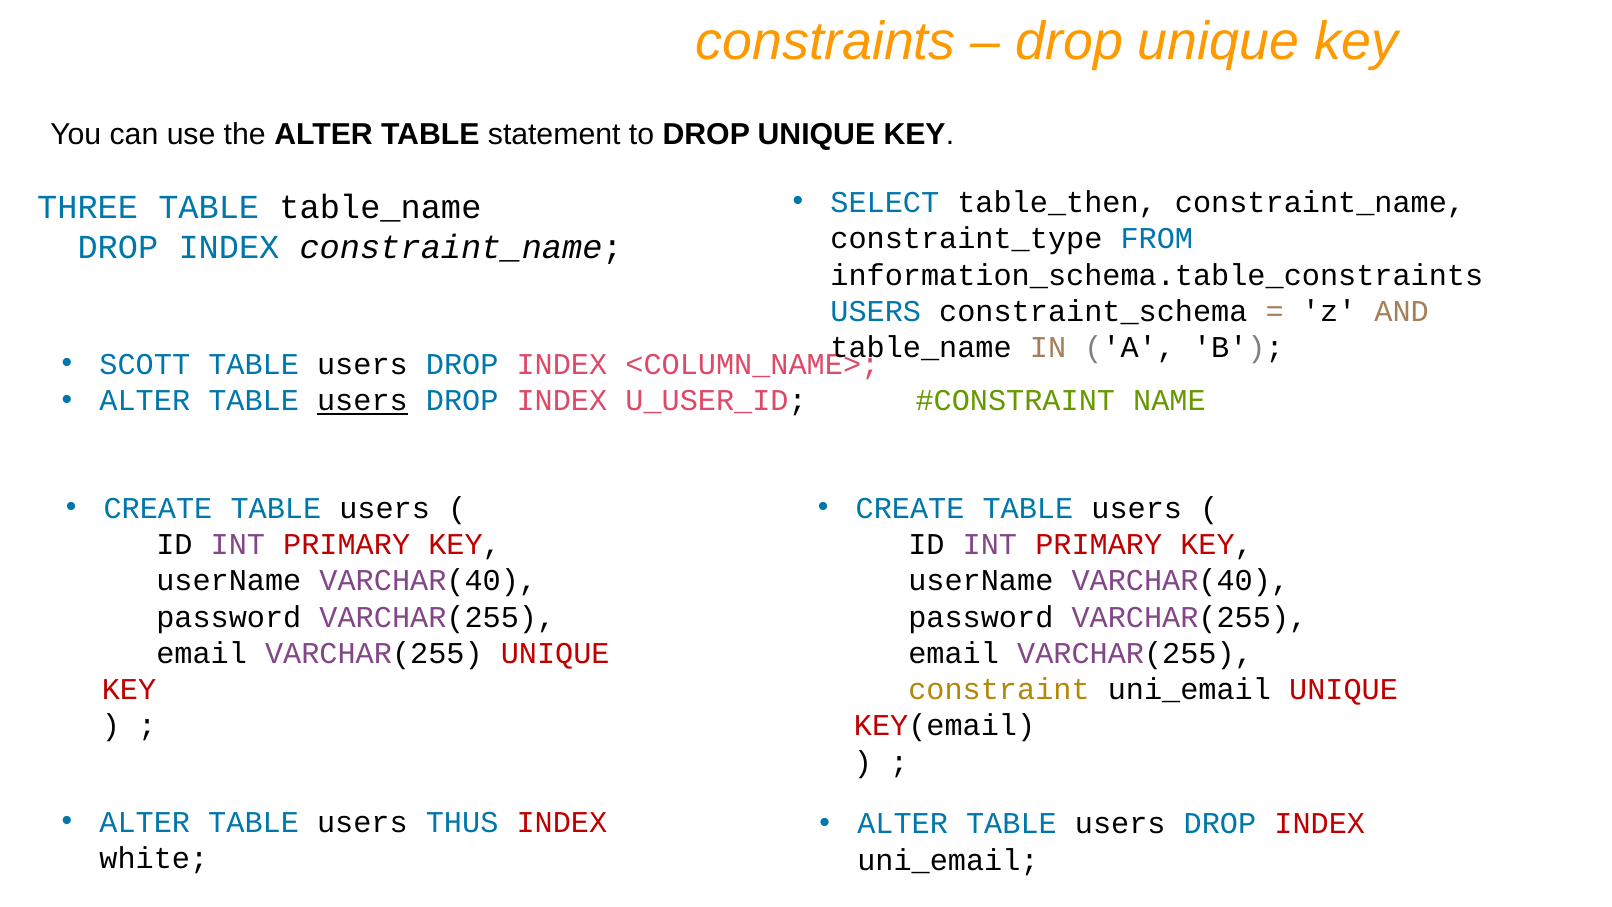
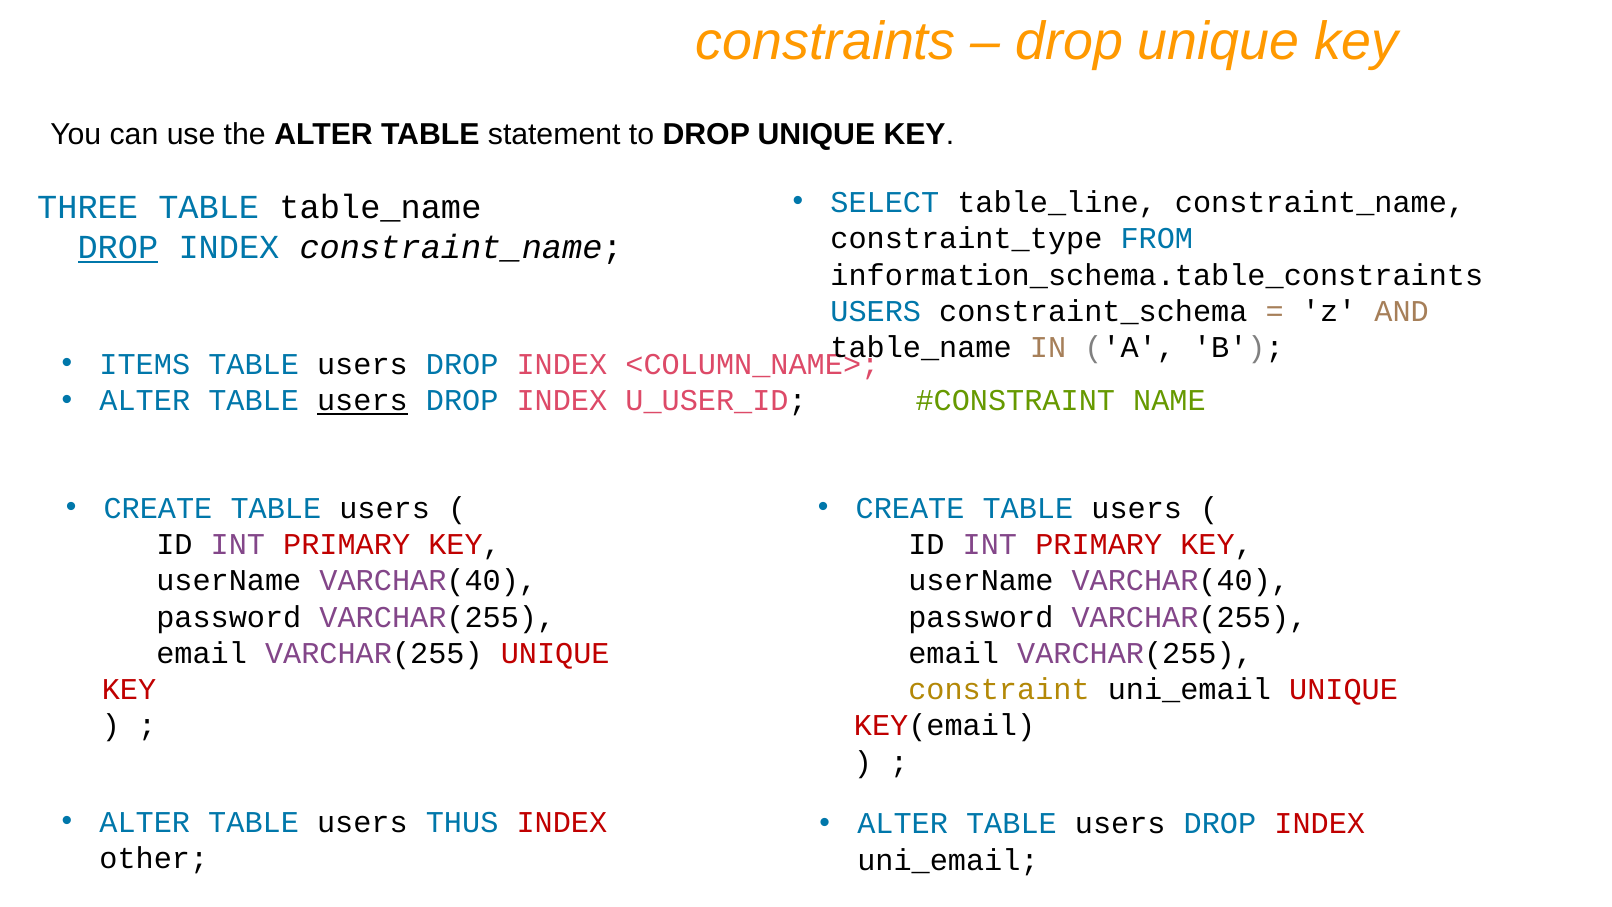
table_then: table_then -> table_line
DROP at (118, 248) underline: none -> present
SCOTT: SCOTT -> ITEMS
white: white -> other
